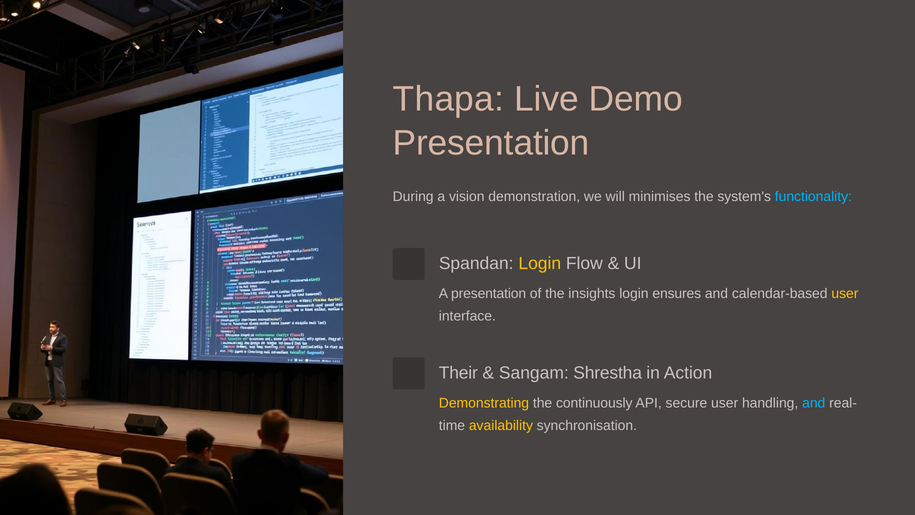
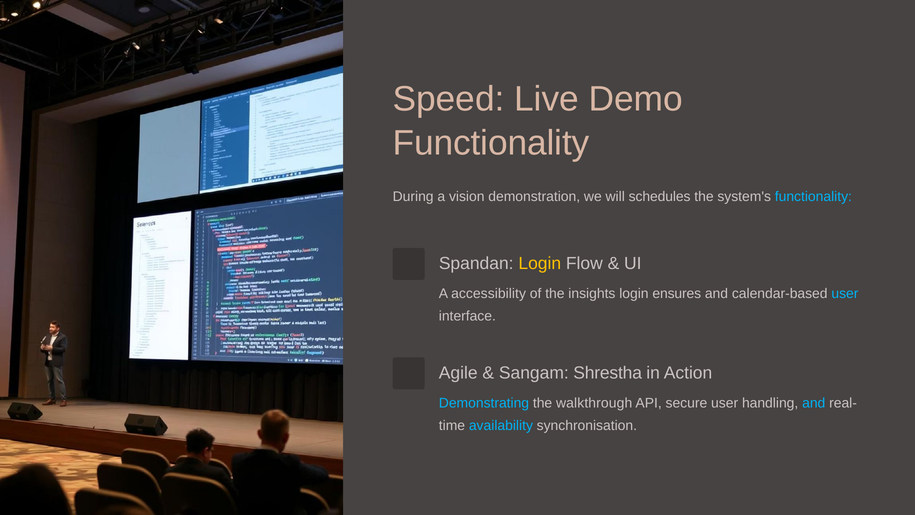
Thapa: Thapa -> Speed
Presentation at (491, 143): Presentation -> Functionality
minimises: minimises -> schedules
A presentation: presentation -> accessibility
user at (845, 293) colour: yellow -> light blue
Their: Their -> Agile
Demonstrating colour: yellow -> light blue
continuously: continuously -> walkthrough
availability colour: yellow -> light blue
